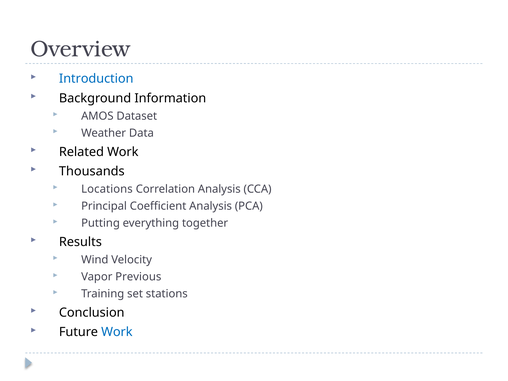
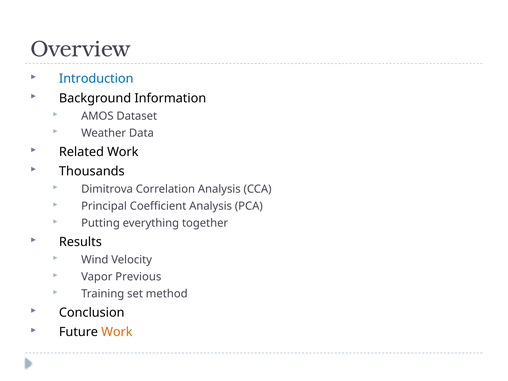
Locations: Locations -> Dimitrova
stations: stations -> method
Work at (117, 332) colour: blue -> orange
